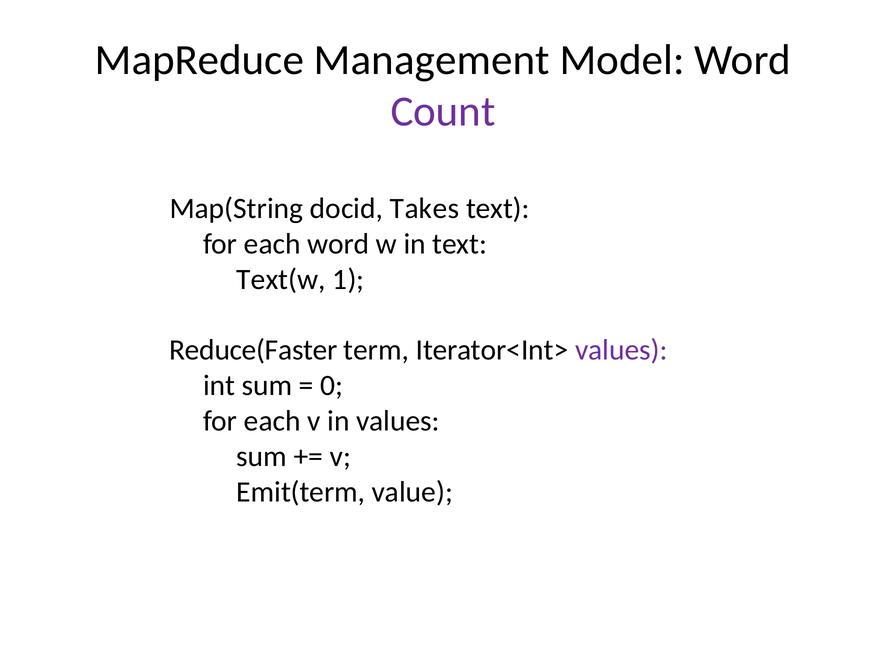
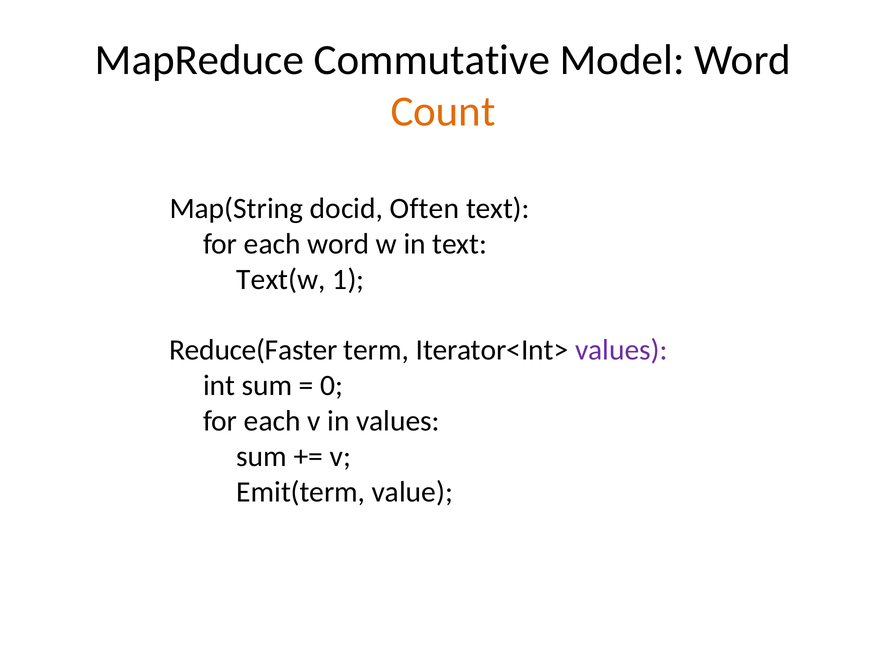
Management: Management -> Commutative
Count colour: purple -> orange
Takes: Takes -> Often
